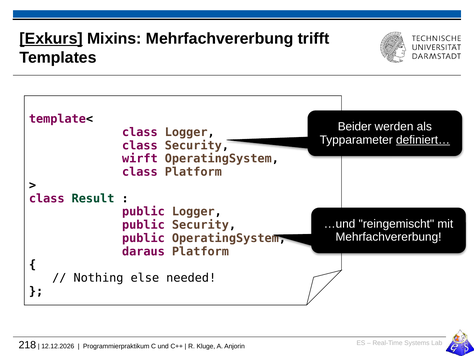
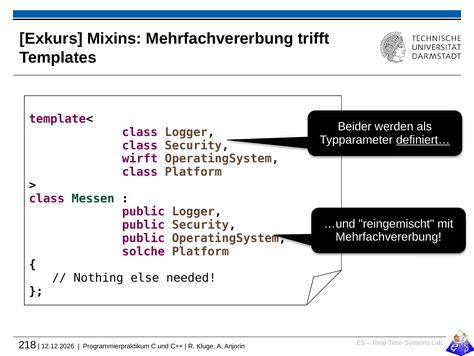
Exkurs underline: present -> none
Result: Result -> Messen
daraus: daraus -> solche
